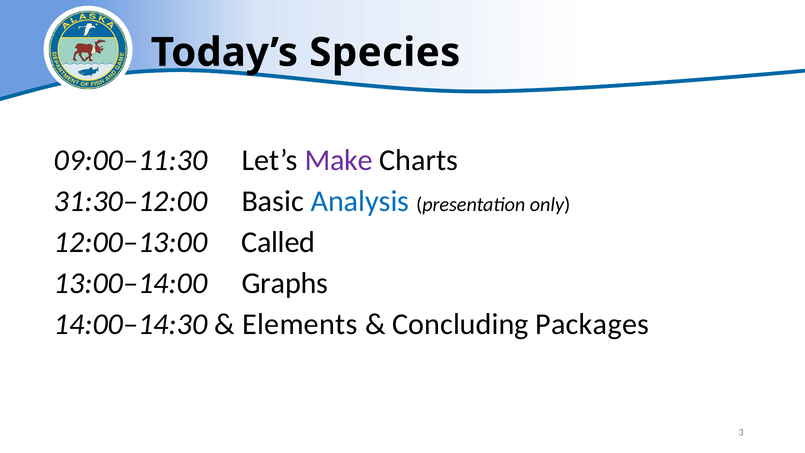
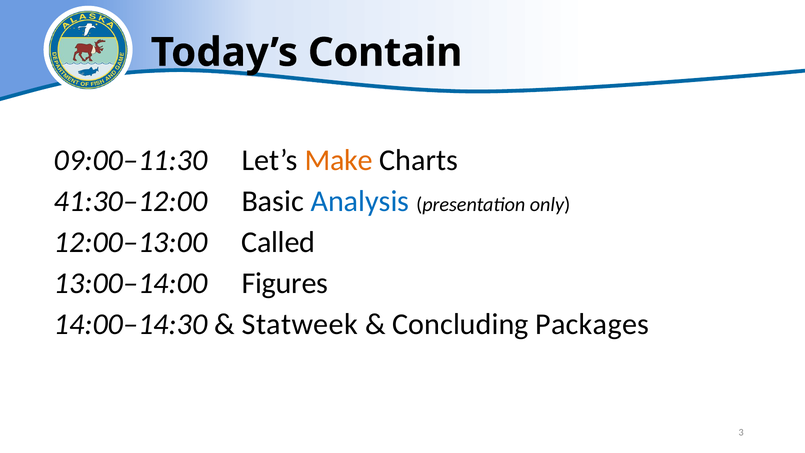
Species: Species -> Contain
Make colour: purple -> orange
31:30–12:00: 31:30–12:00 -> 41:30–12:00
Graphs: Graphs -> Figures
Elements: Elements -> Statweek
